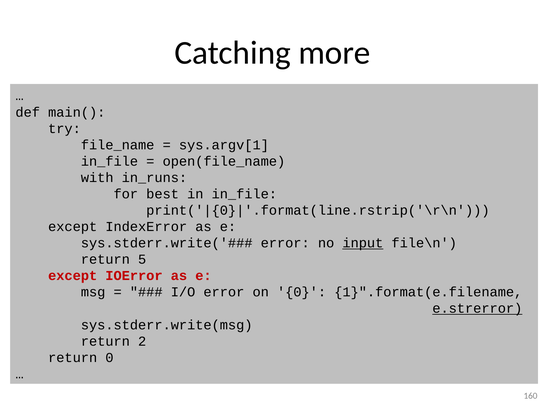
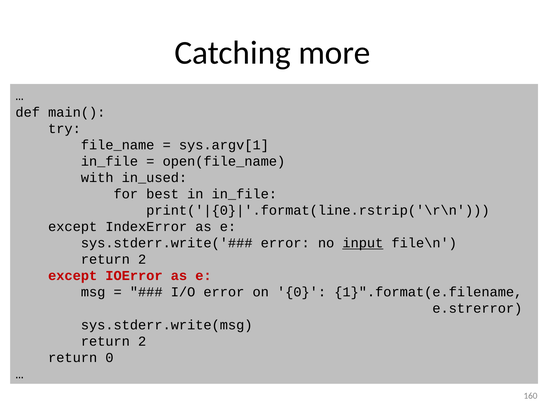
in_runs: in_runs -> in_used
5 at (142, 259): 5 -> 2
e.strerror underline: present -> none
